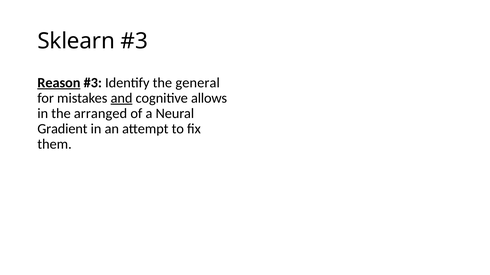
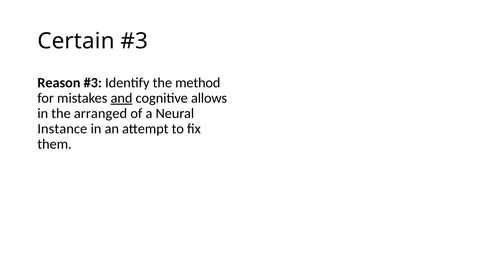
Sklearn: Sklearn -> Certain
Reason underline: present -> none
general: general -> method
Gradient: Gradient -> Instance
